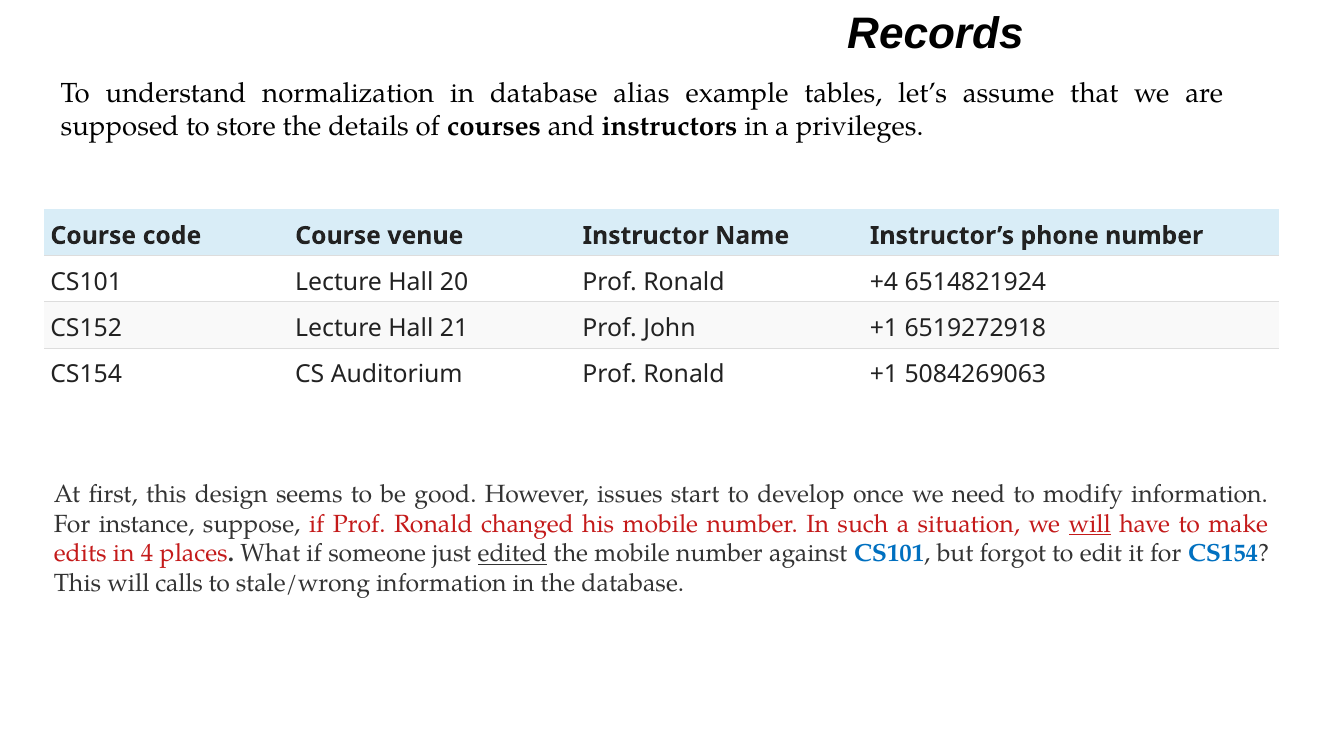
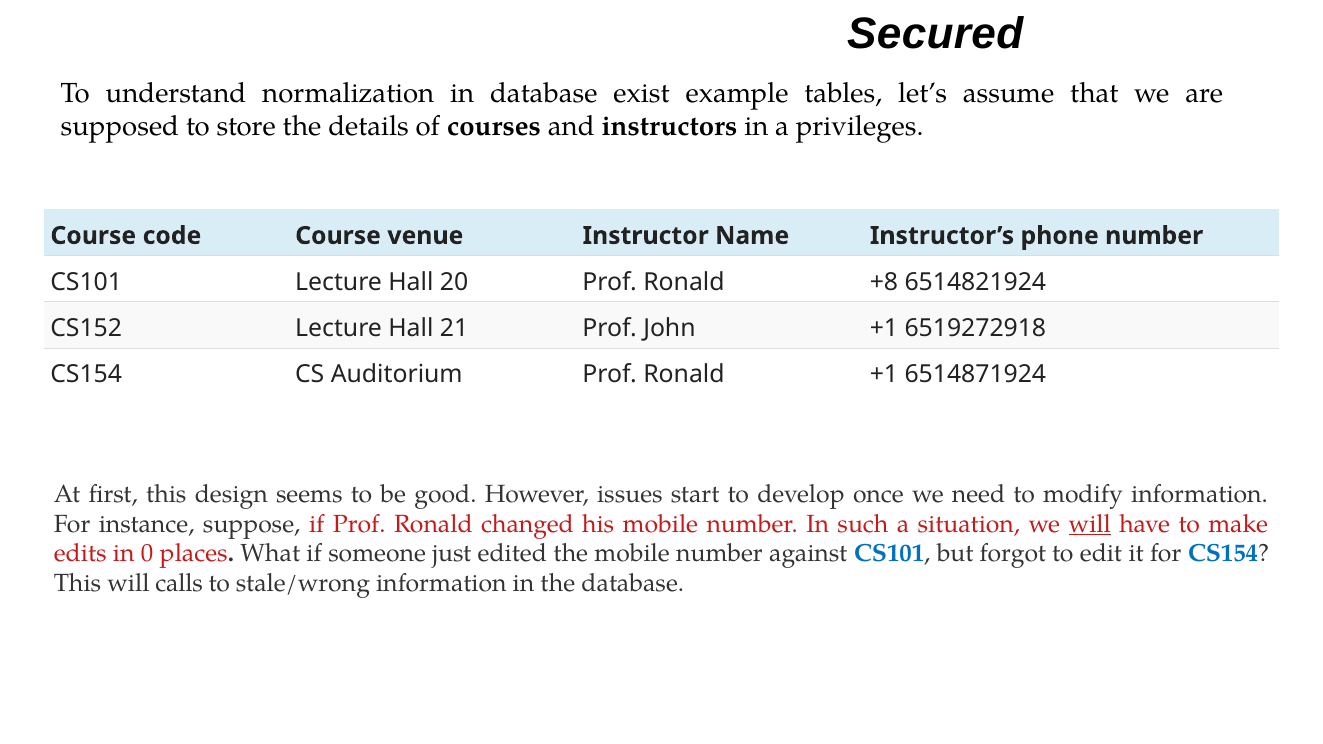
Records: Records -> Secured
alias: alias -> exist
+4: +4 -> +8
5084269063: 5084269063 -> 6514871924
4: 4 -> 0
edited underline: present -> none
